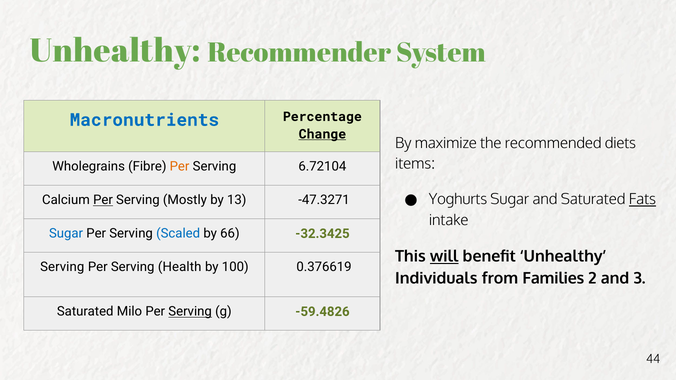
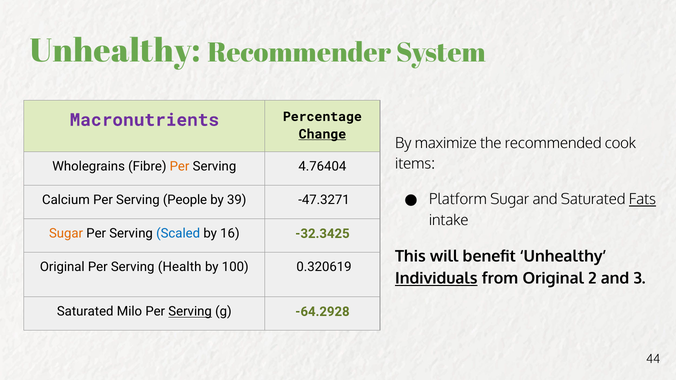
Macronutrients colour: blue -> purple
diets: diets -> cook
6.72104: 6.72104 -> 4.76404
Yoghurts: Yoghurts -> Platform
Per at (103, 200) underline: present -> none
Mostly: Mostly -> People
13: 13 -> 39
Sugar at (66, 234) colour: blue -> orange
66: 66 -> 16
will underline: present -> none
Serving at (62, 267): Serving -> Original
0.376619: 0.376619 -> 0.320619
Individuals underline: none -> present
from Families: Families -> Original
-59.4826: -59.4826 -> -64.2928
